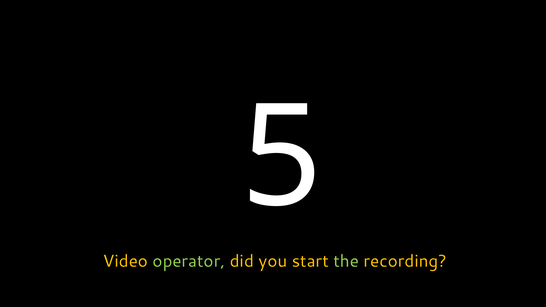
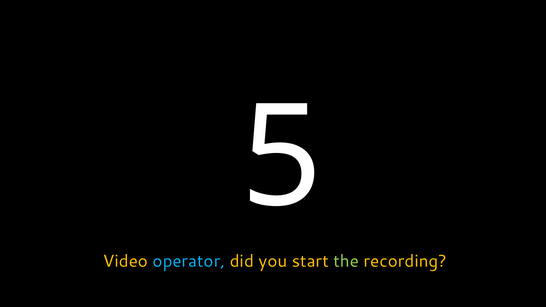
operator colour: light green -> light blue
